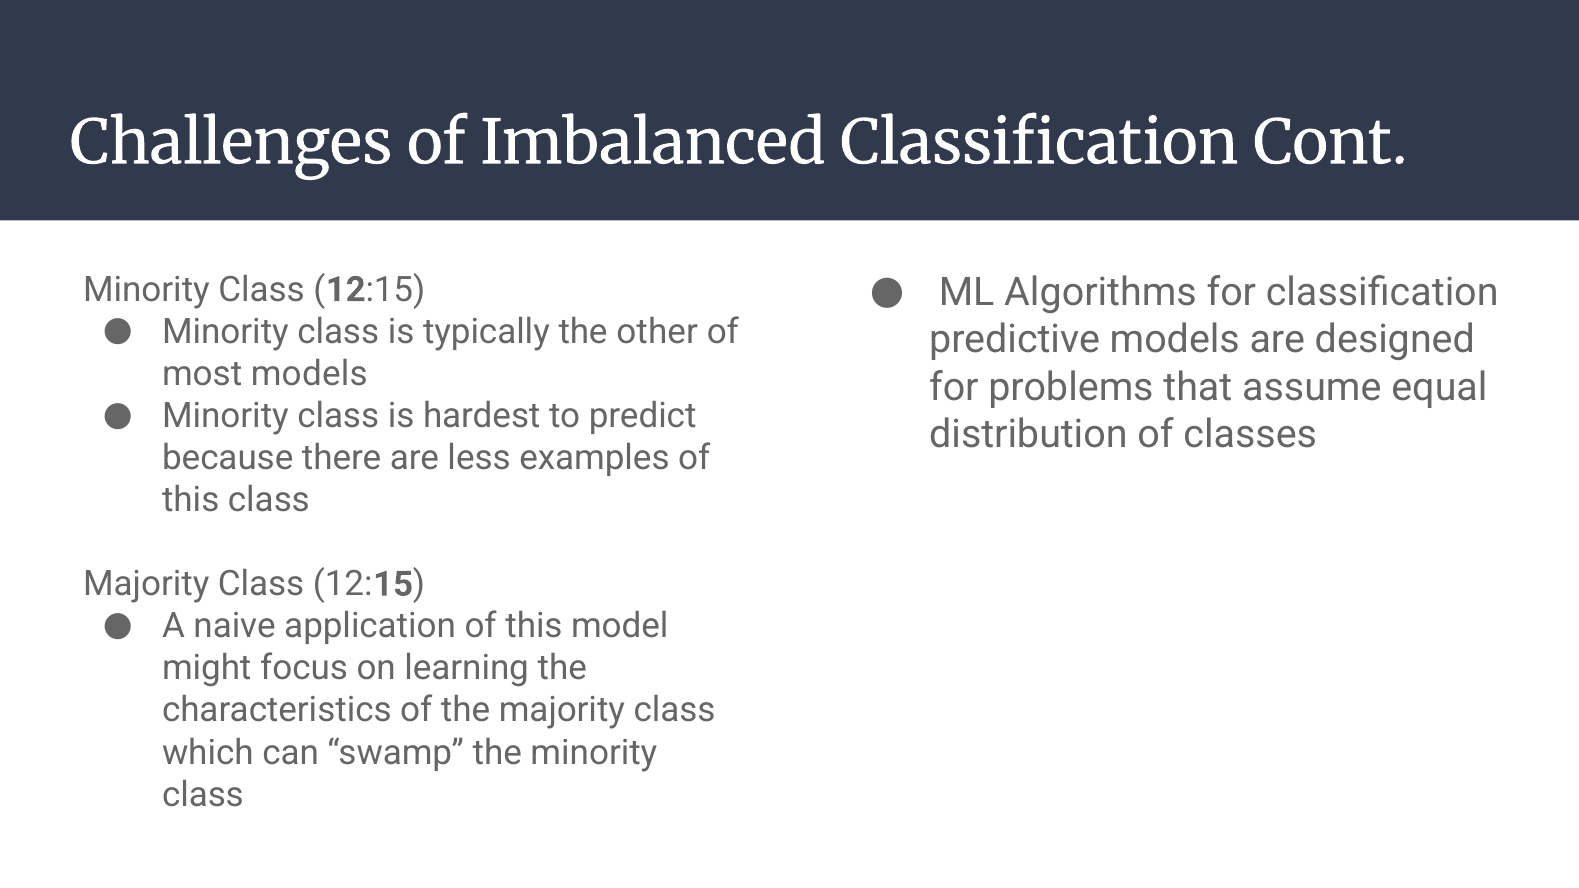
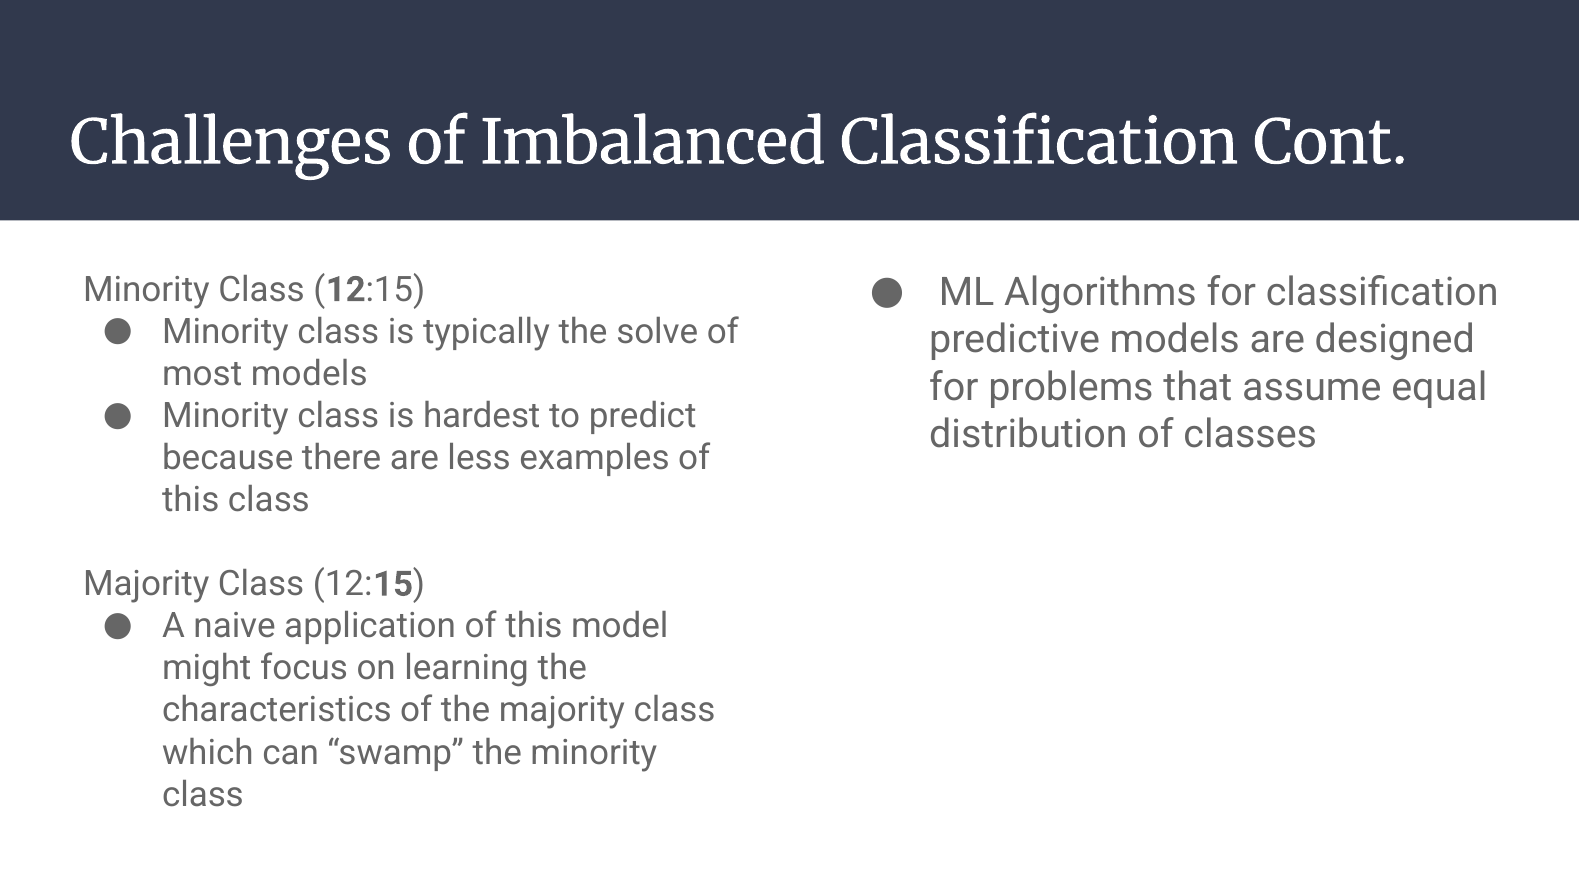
other: other -> solve
